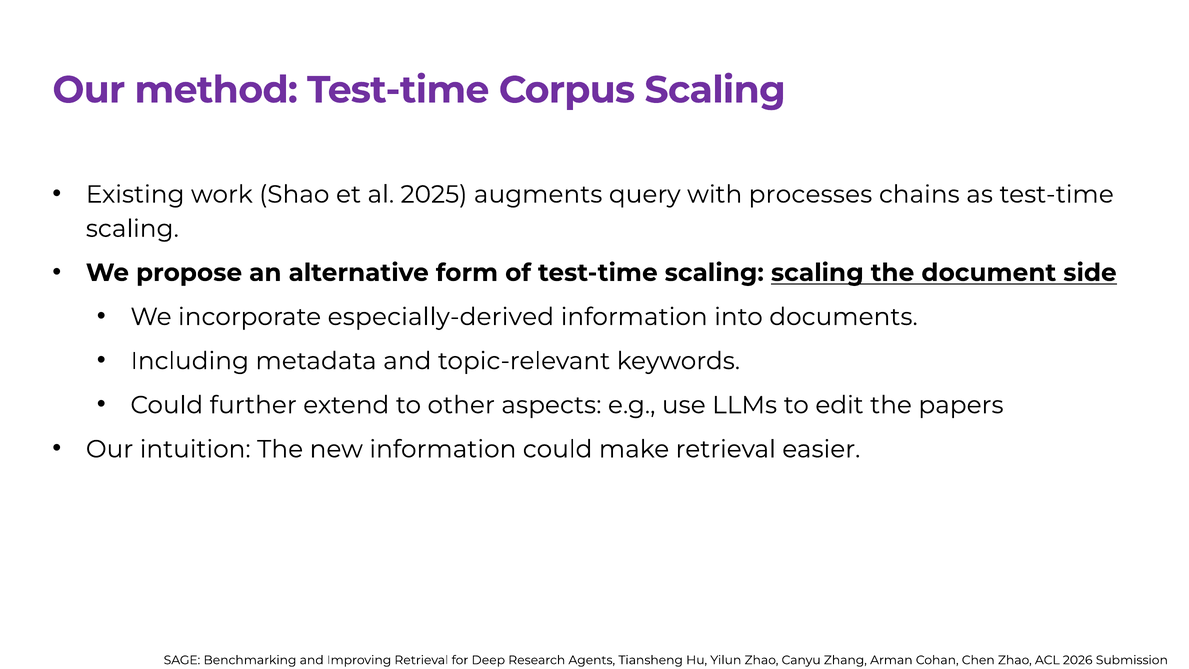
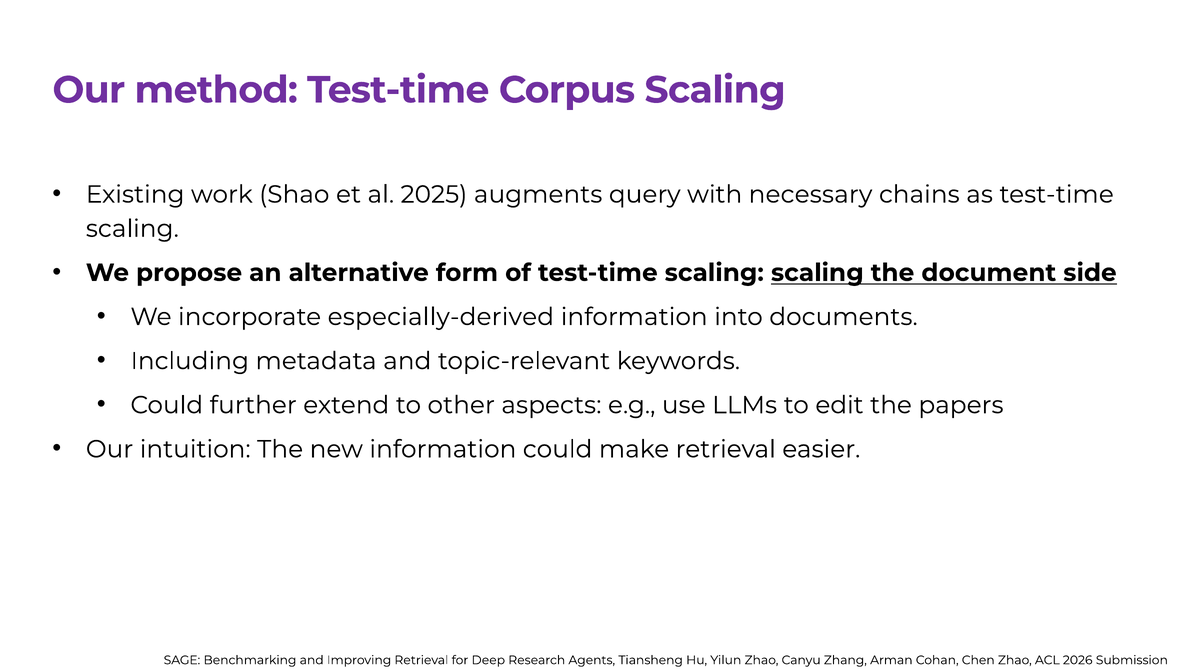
processes: processes -> necessary
